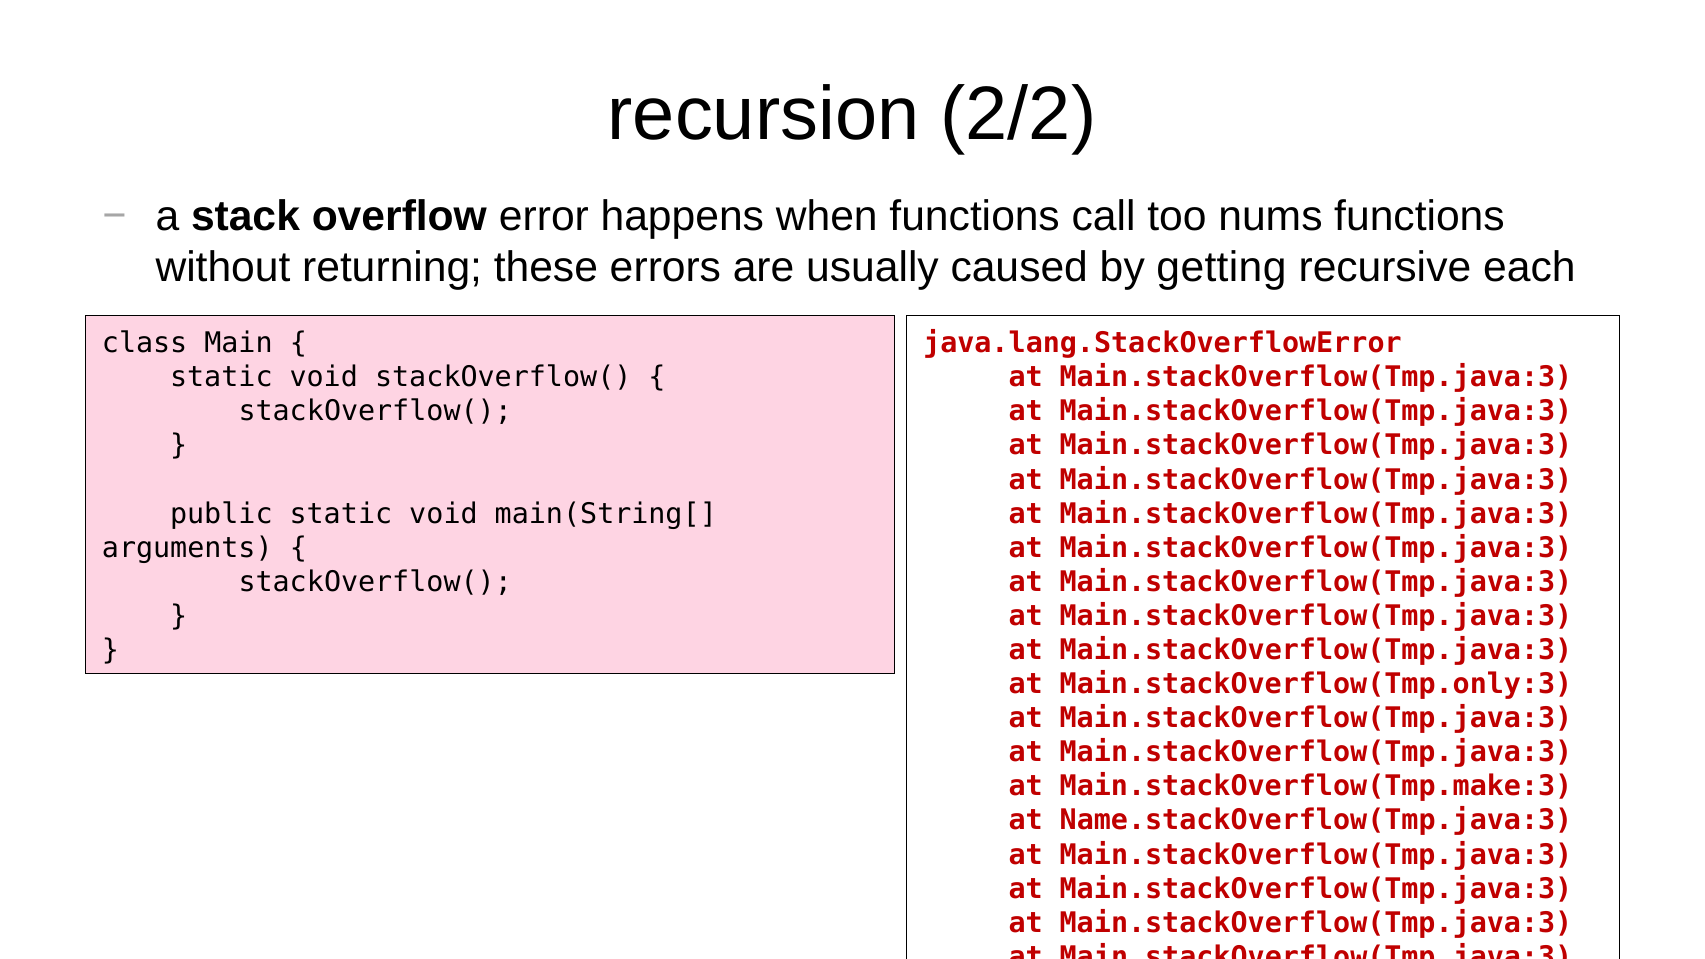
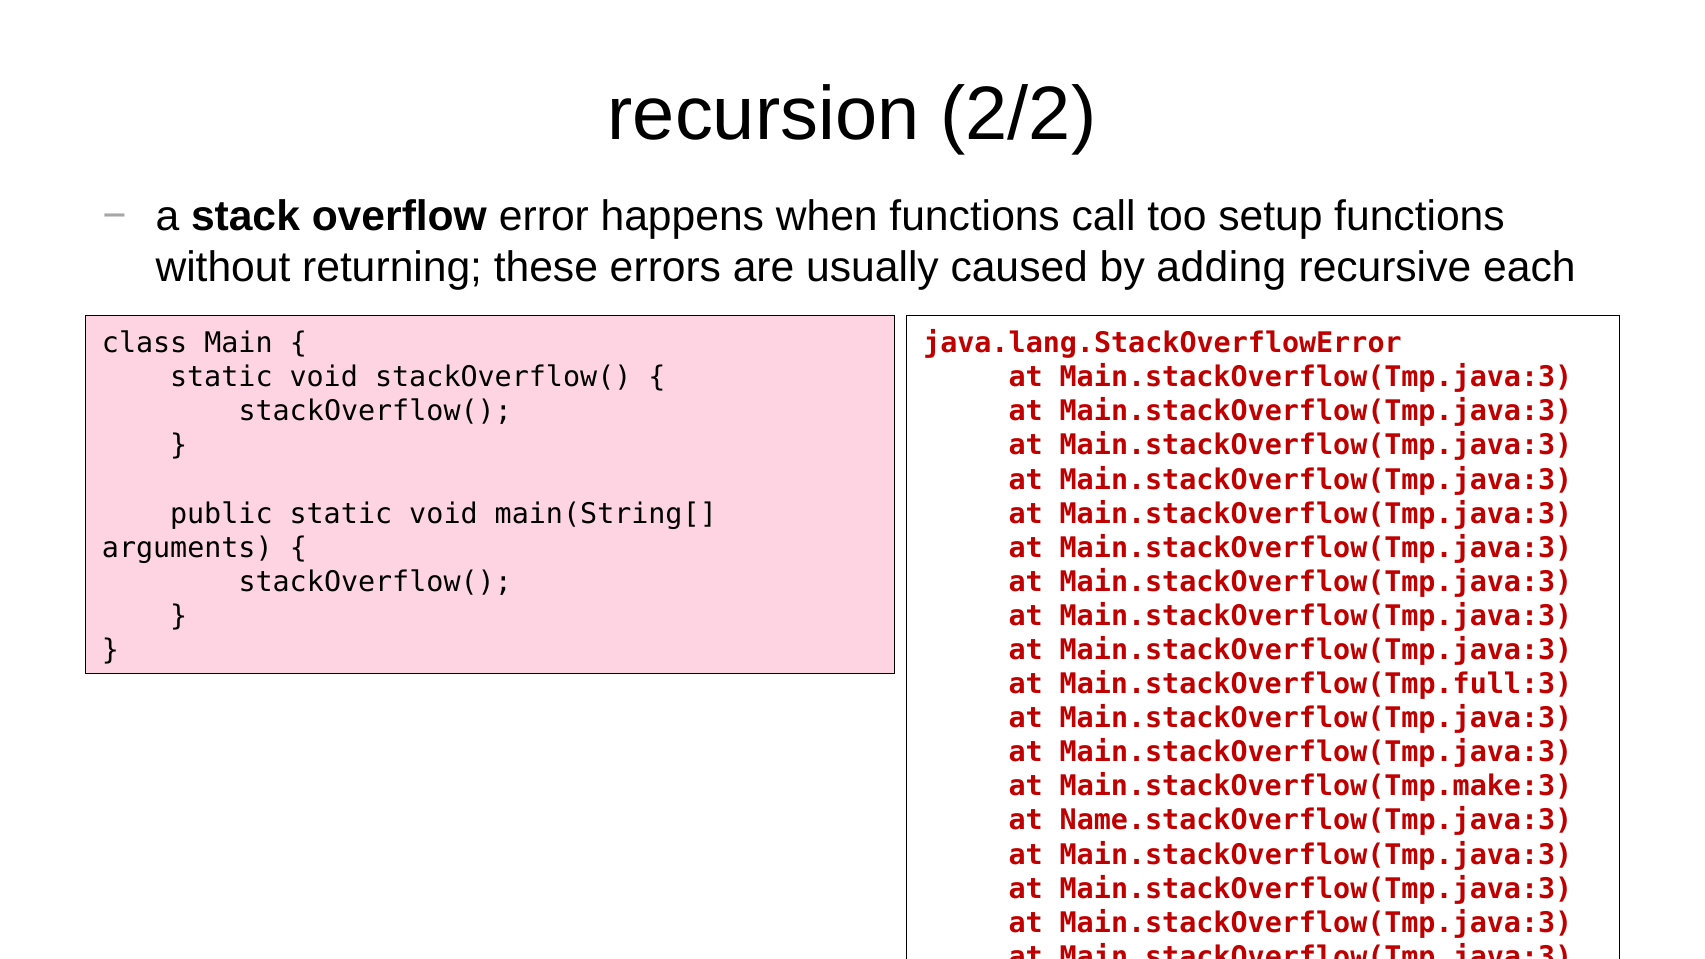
nums: nums -> setup
getting: getting -> adding
Main.stackOverflow(Tmp.only:3: Main.stackOverflow(Tmp.only:3 -> Main.stackOverflow(Tmp.full:3
